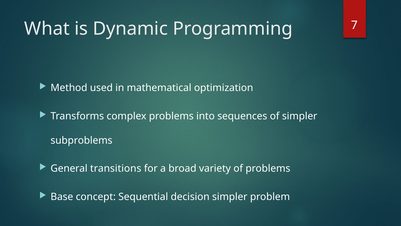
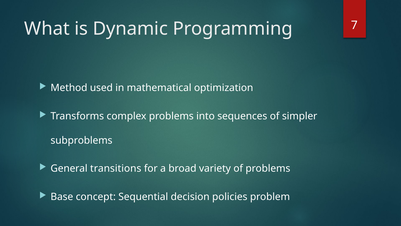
decision simpler: simpler -> policies
